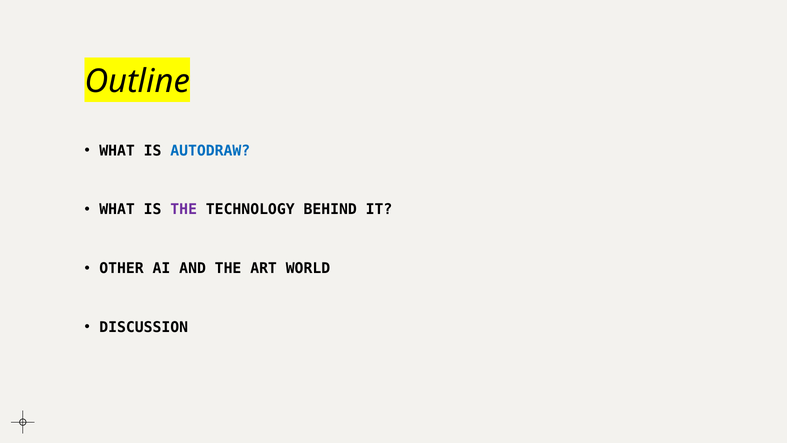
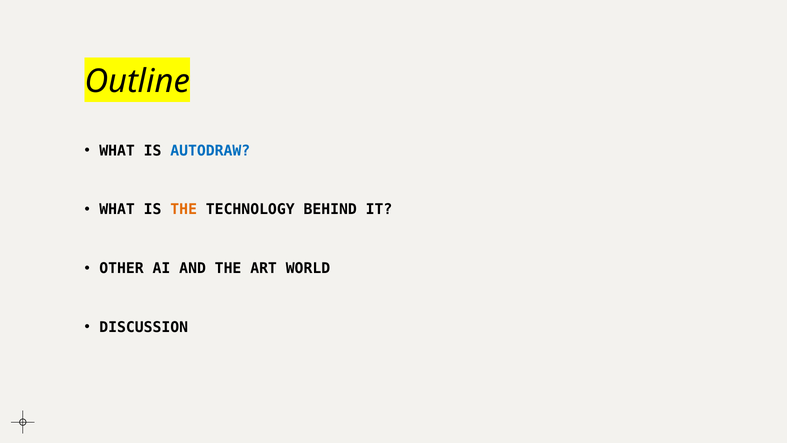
THE at (184, 209) colour: purple -> orange
